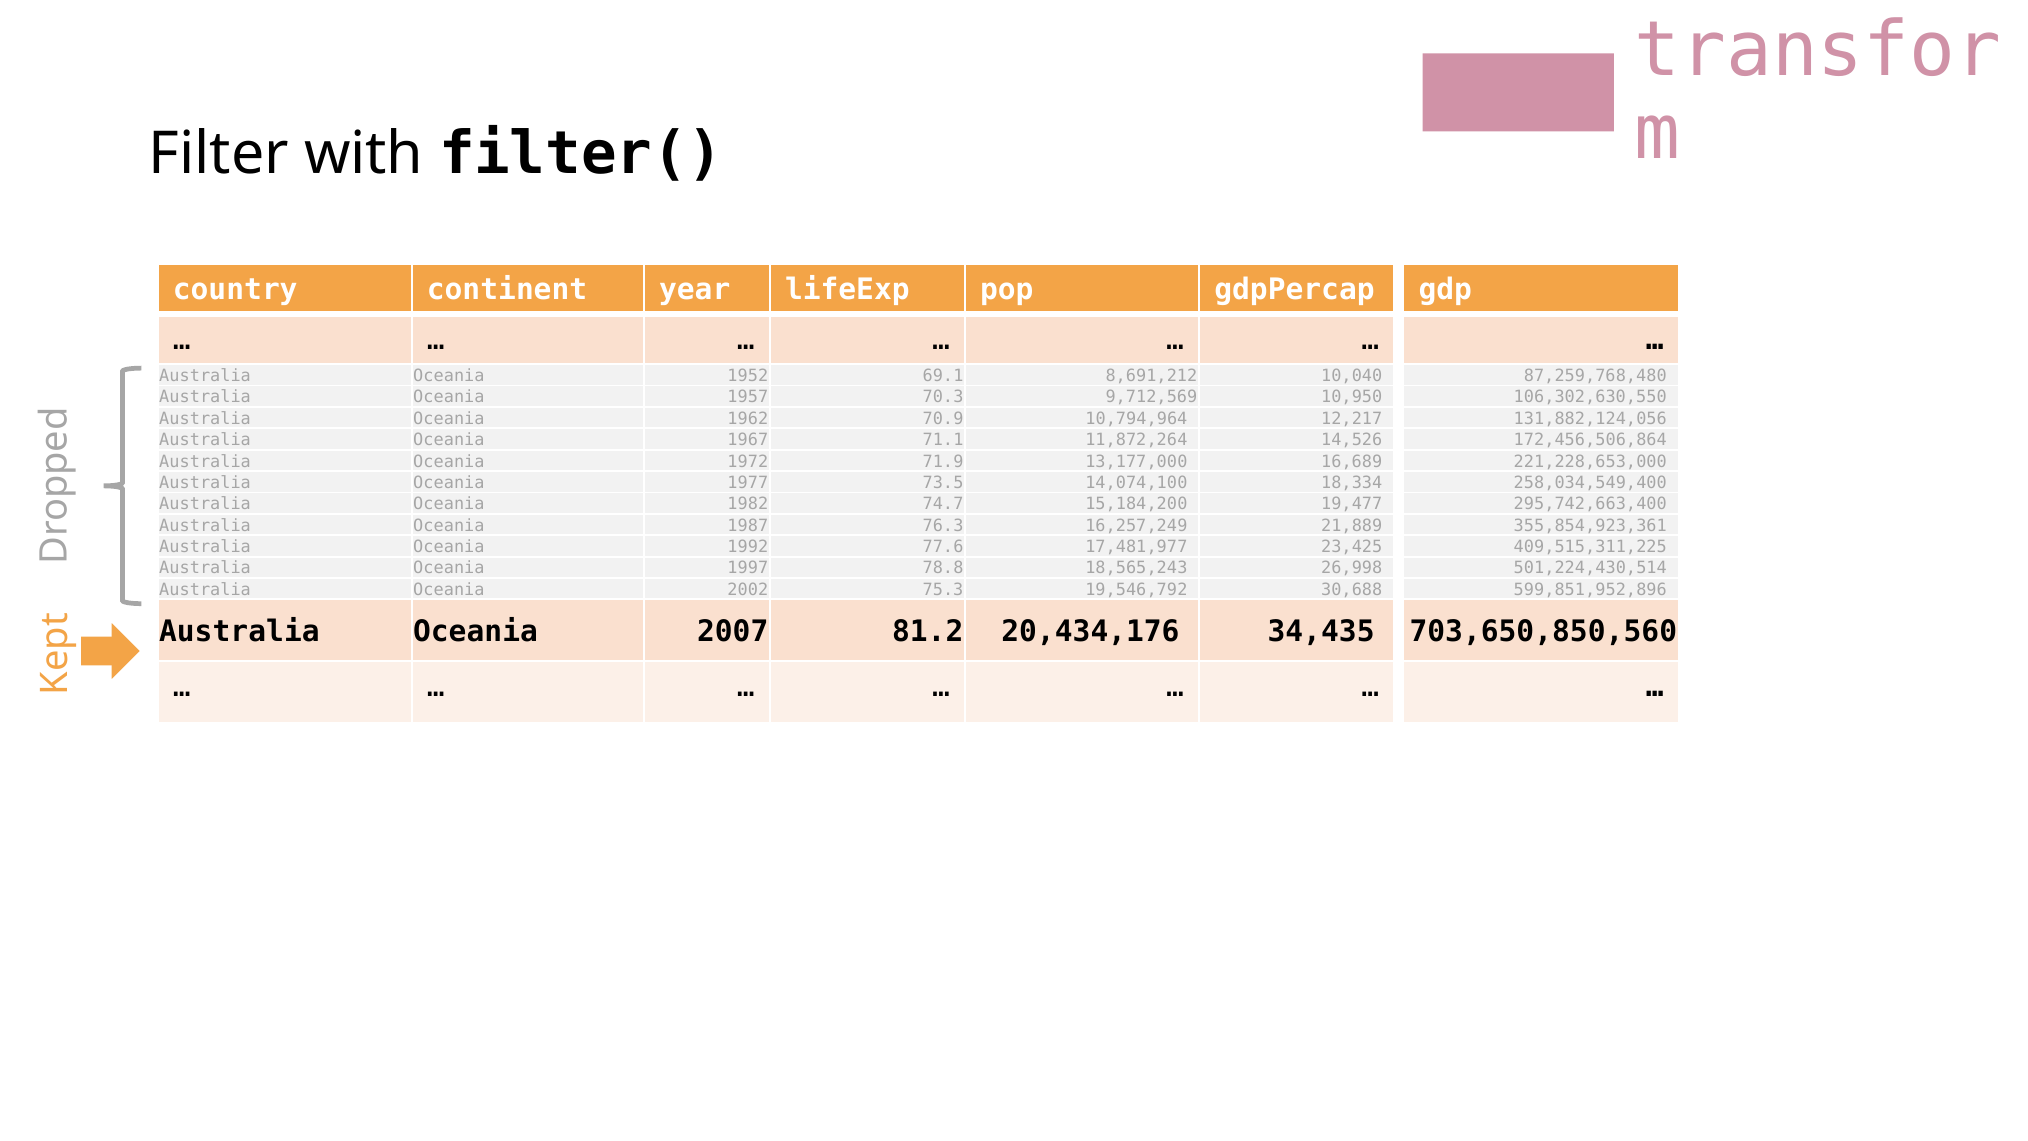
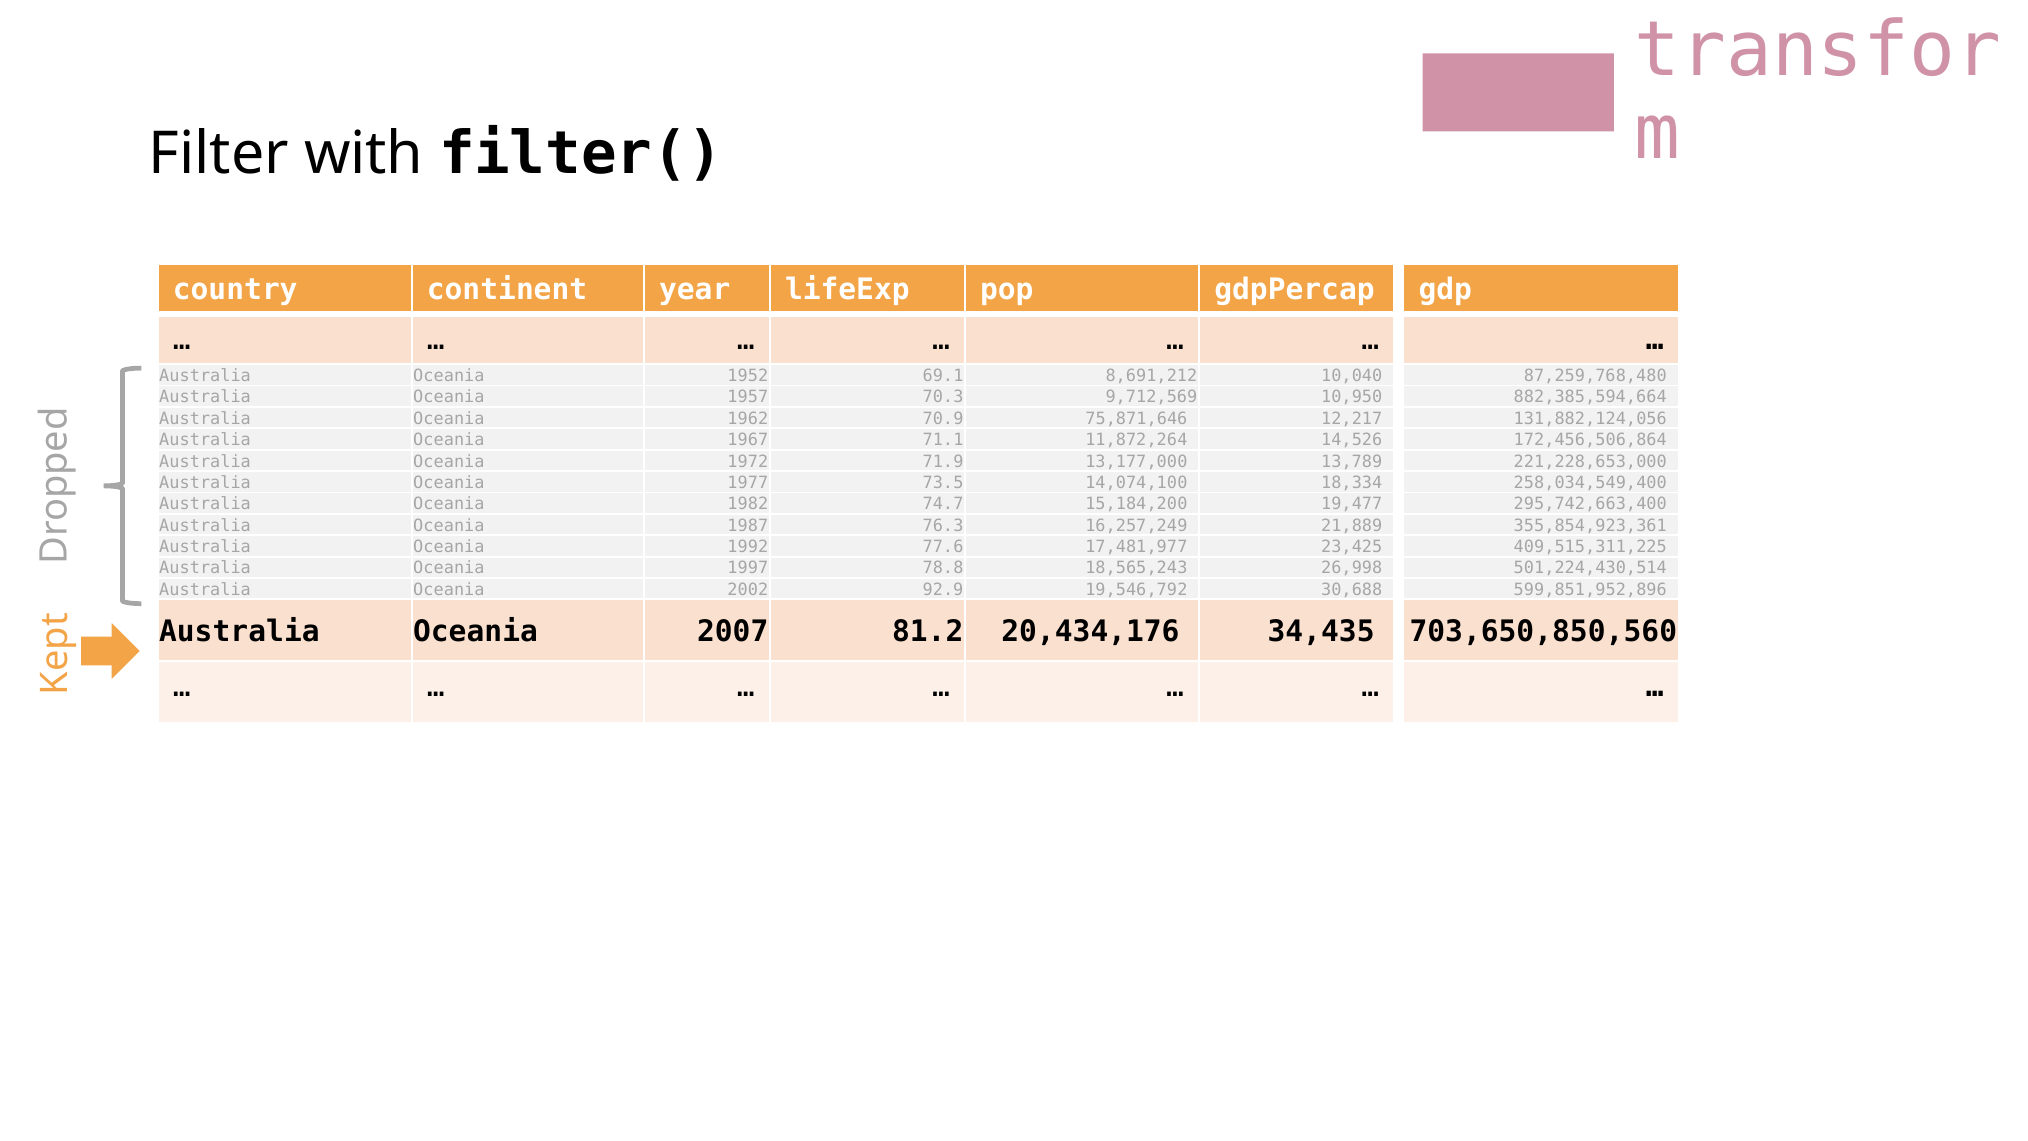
106,302,630,550: 106,302,630,550 -> 882,385,594,664
10,794,964: 10,794,964 -> 75,871,646
16,689: 16,689 -> 13,789
75.3: 75.3 -> 92.9
